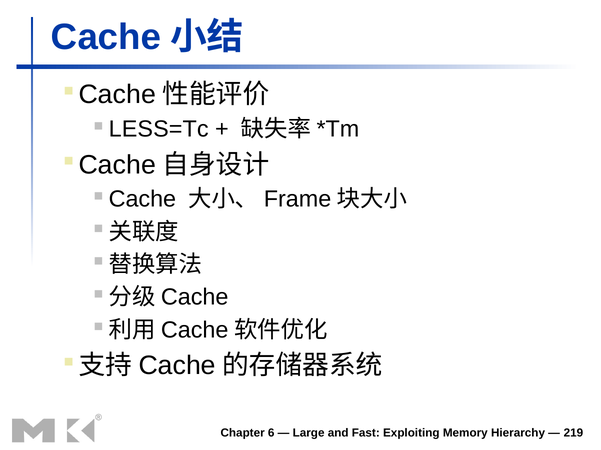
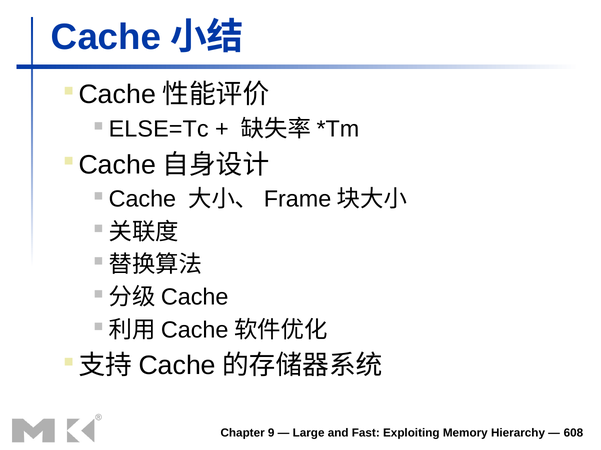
LESS=Tc: LESS=Tc -> ELSE=Tc
6: 6 -> 9
219: 219 -> 608
